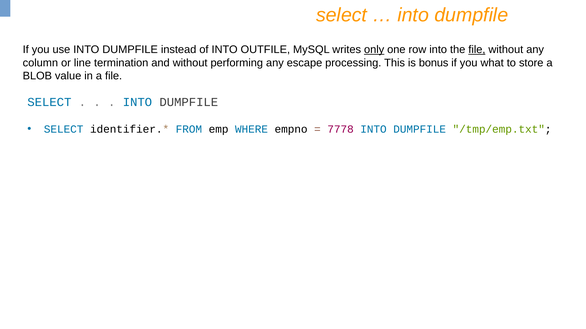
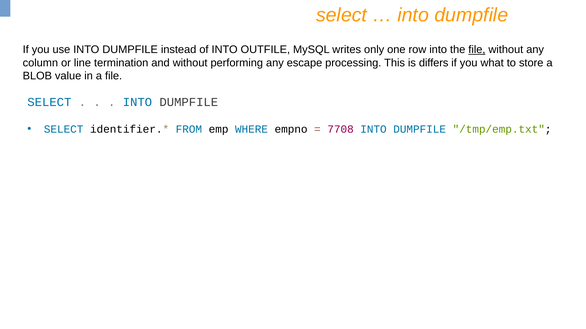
only underline: present -> none
bonus: bonus -> differs
7778: 7778 -> 7708
